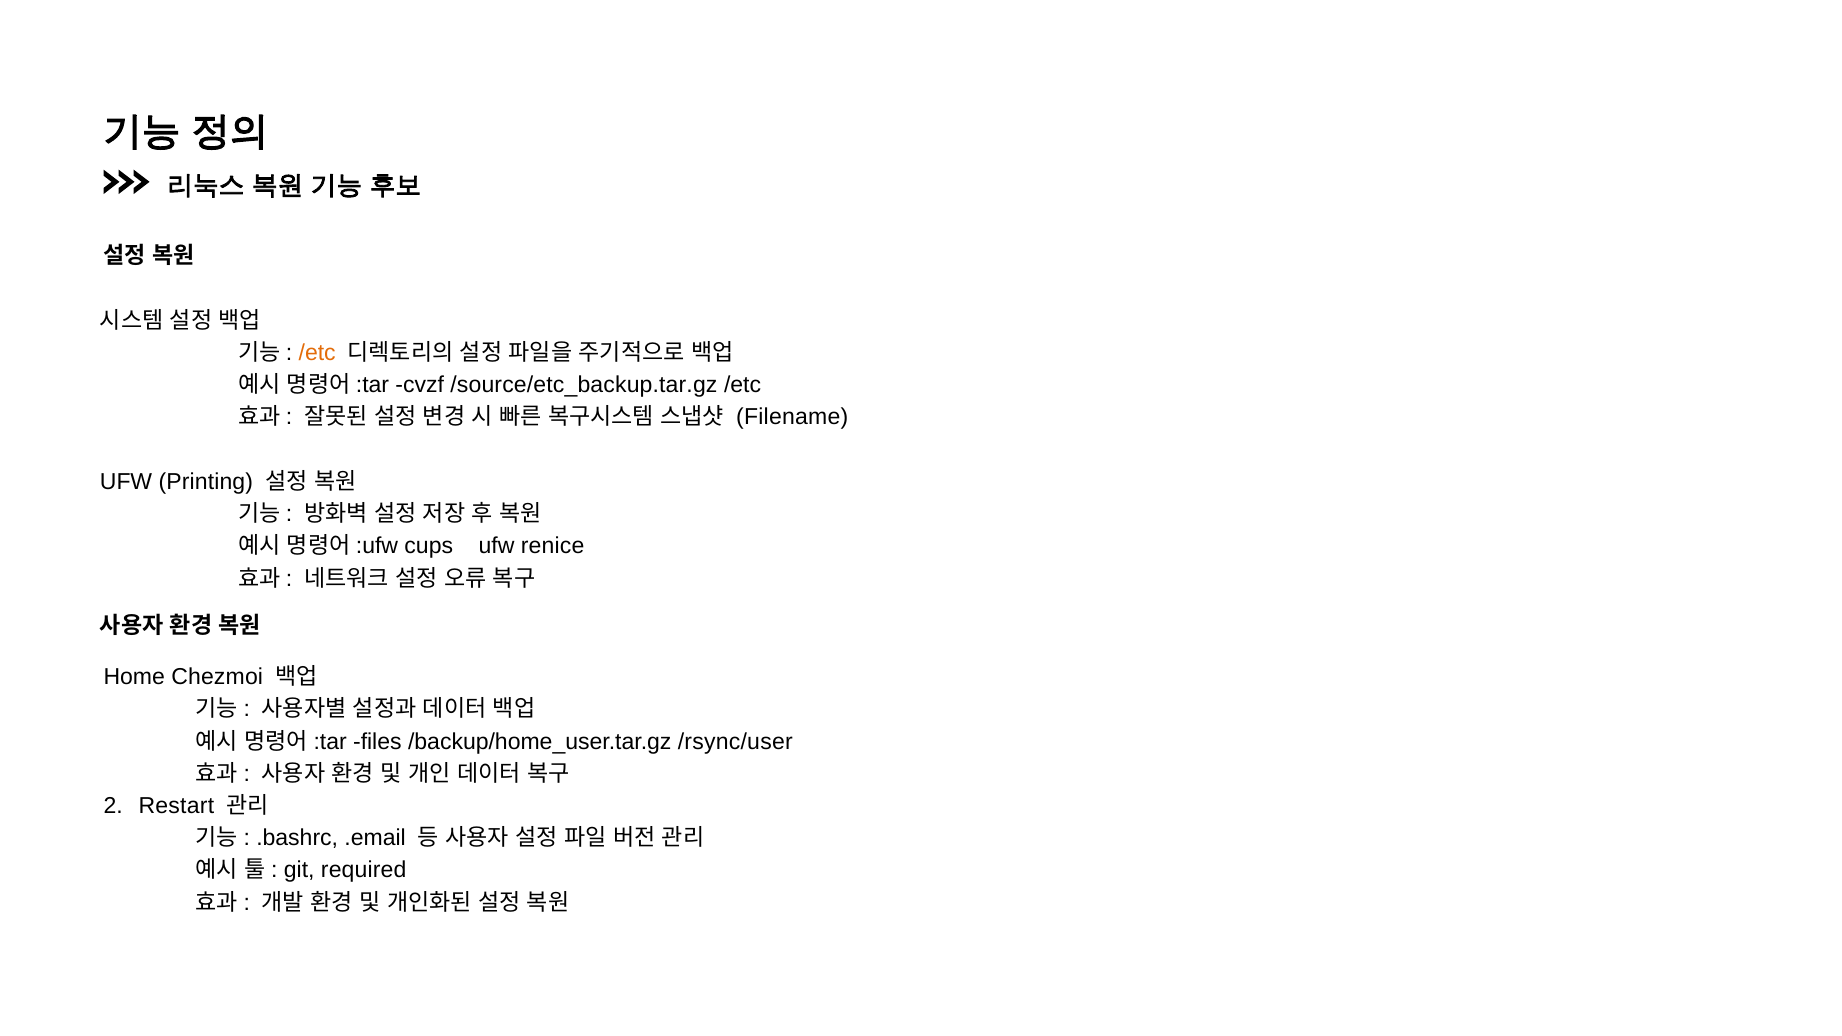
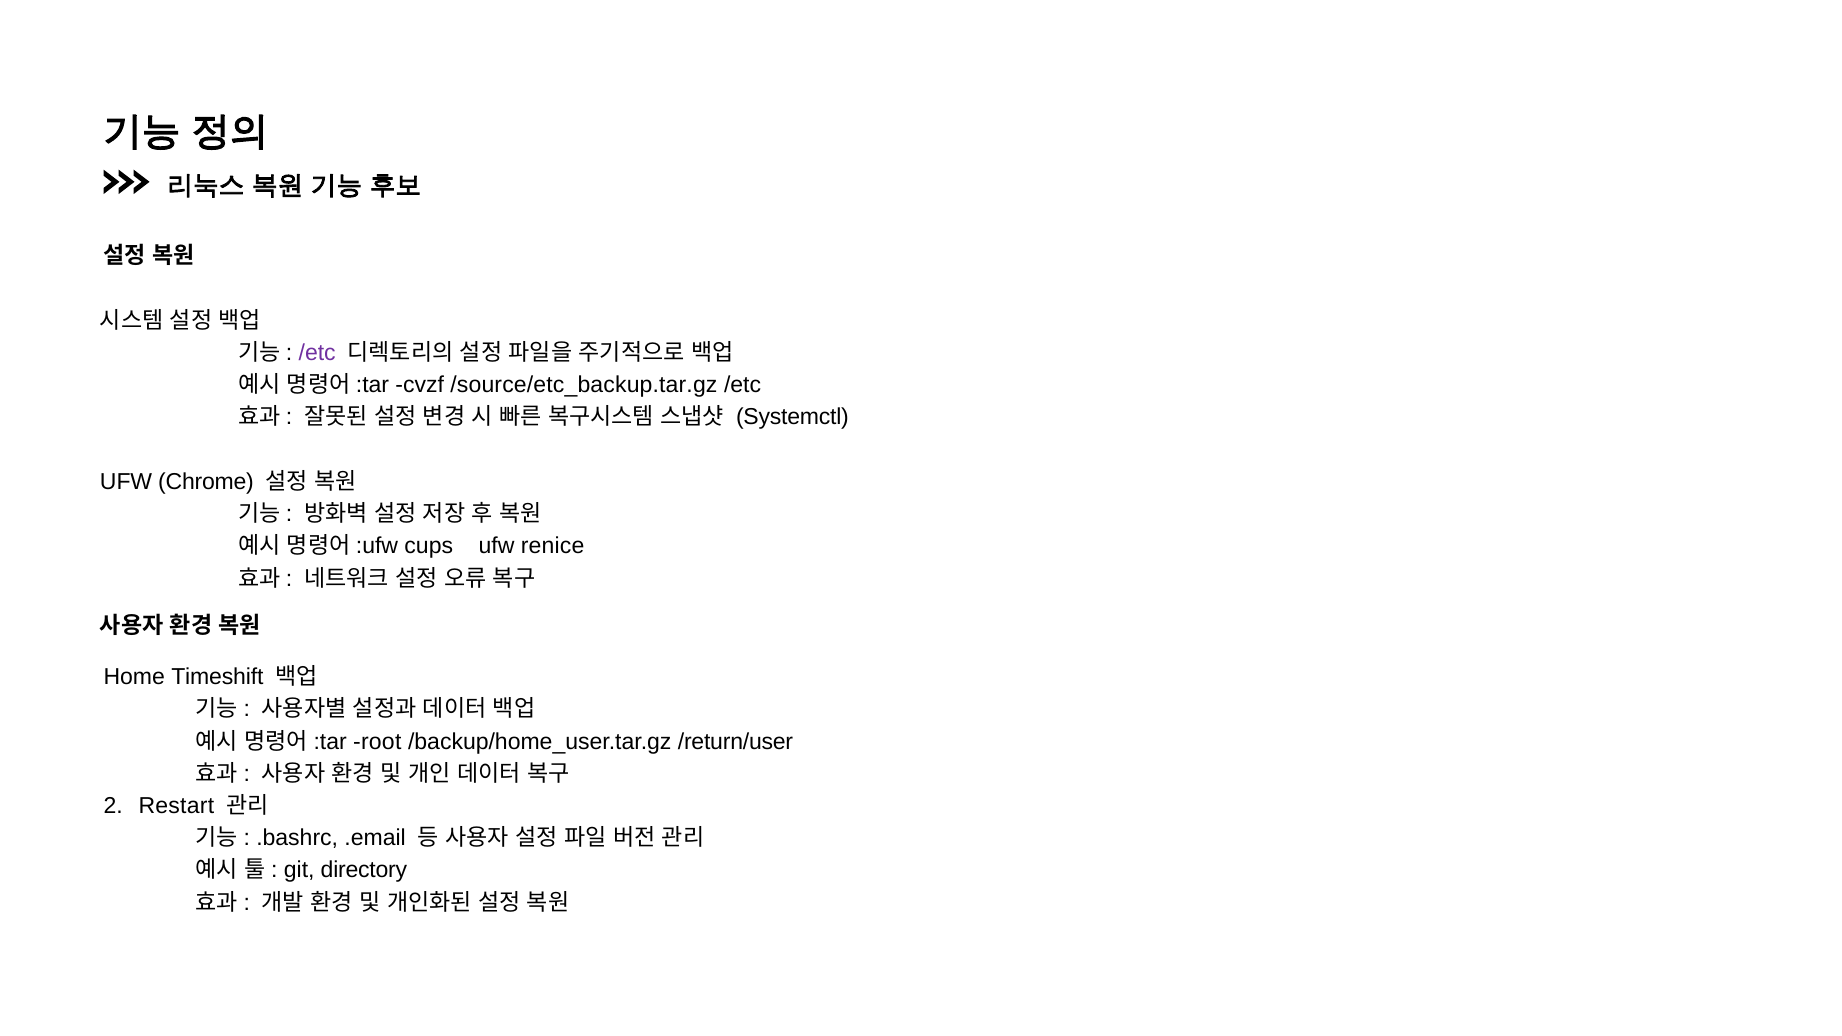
/etc at (317, 353) colour: orange -> purple
Filename: Filename -> Systemctl
Printing: Printing -> Chrome
Chezmoi: Chezmoi -> Timeshift
files: files -> root
/rsync/user: /rsync/user -> /return/user
required: required -> directory
